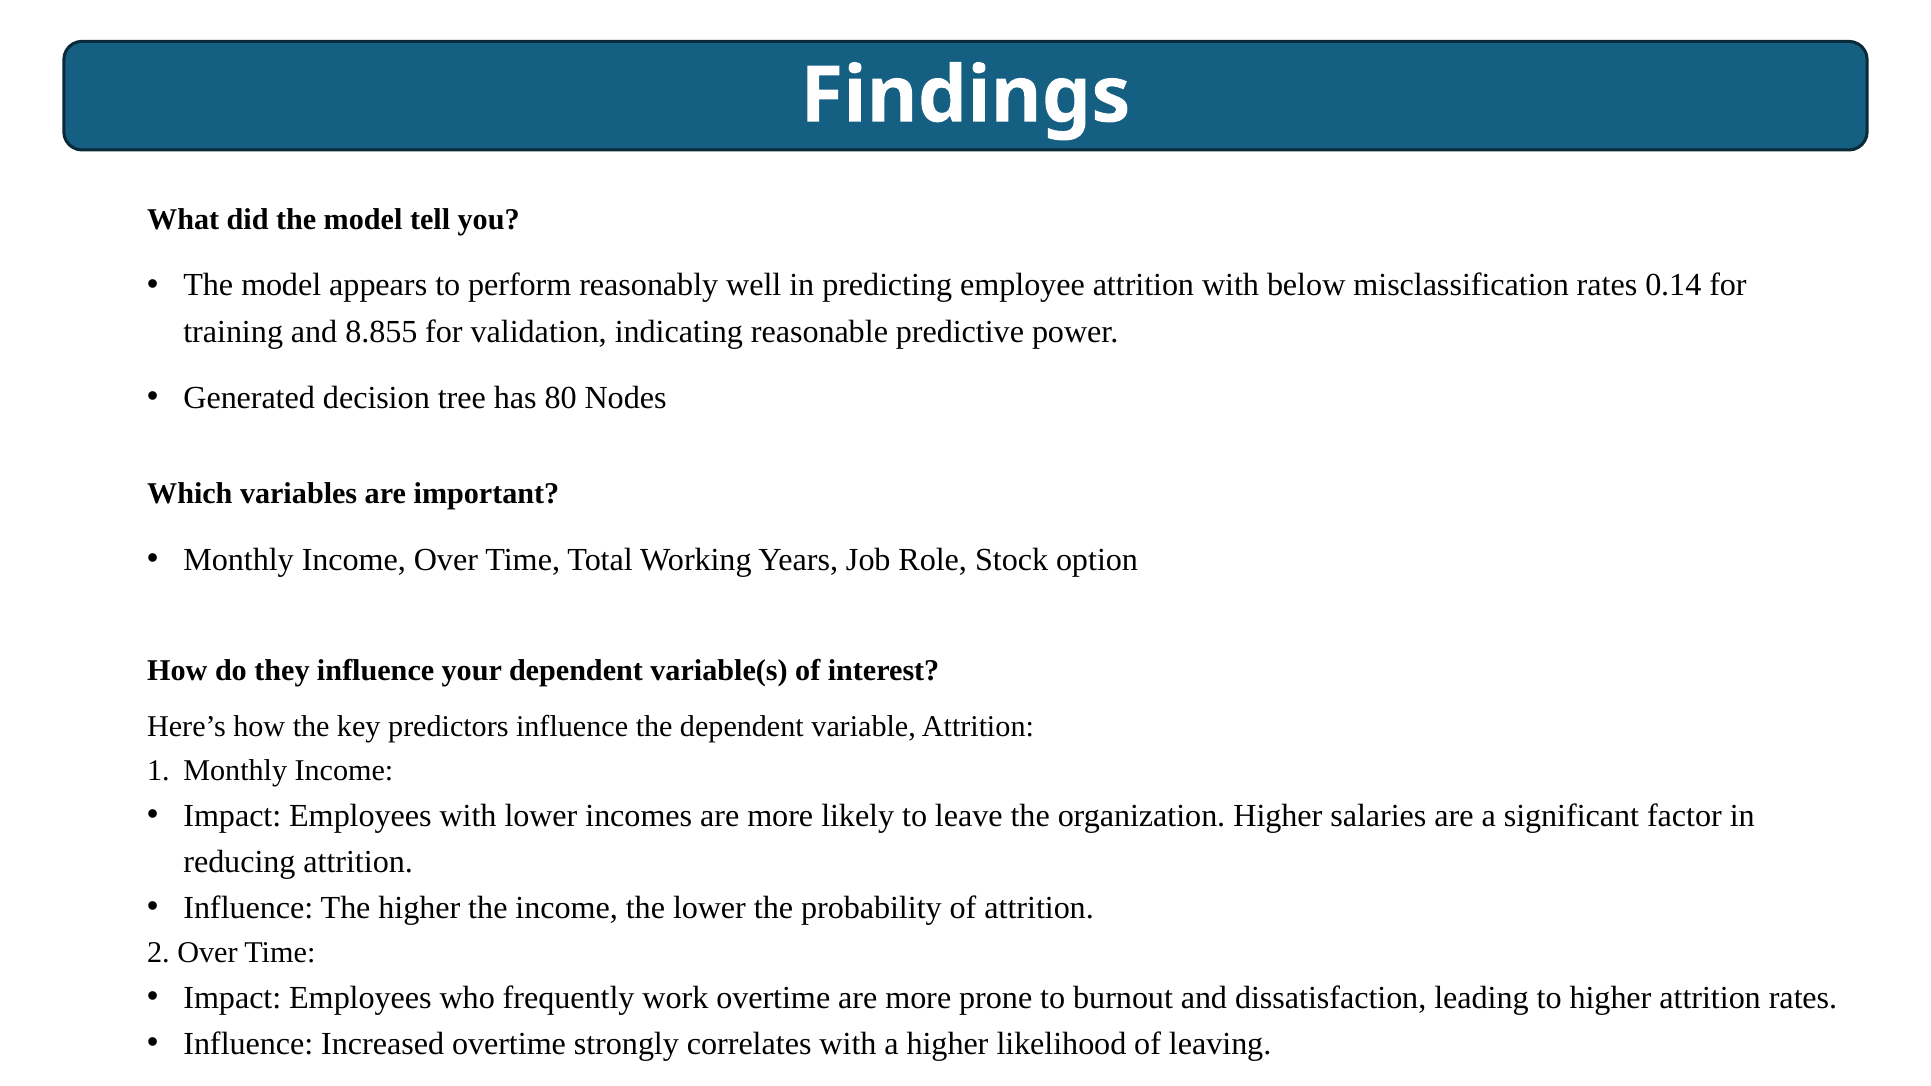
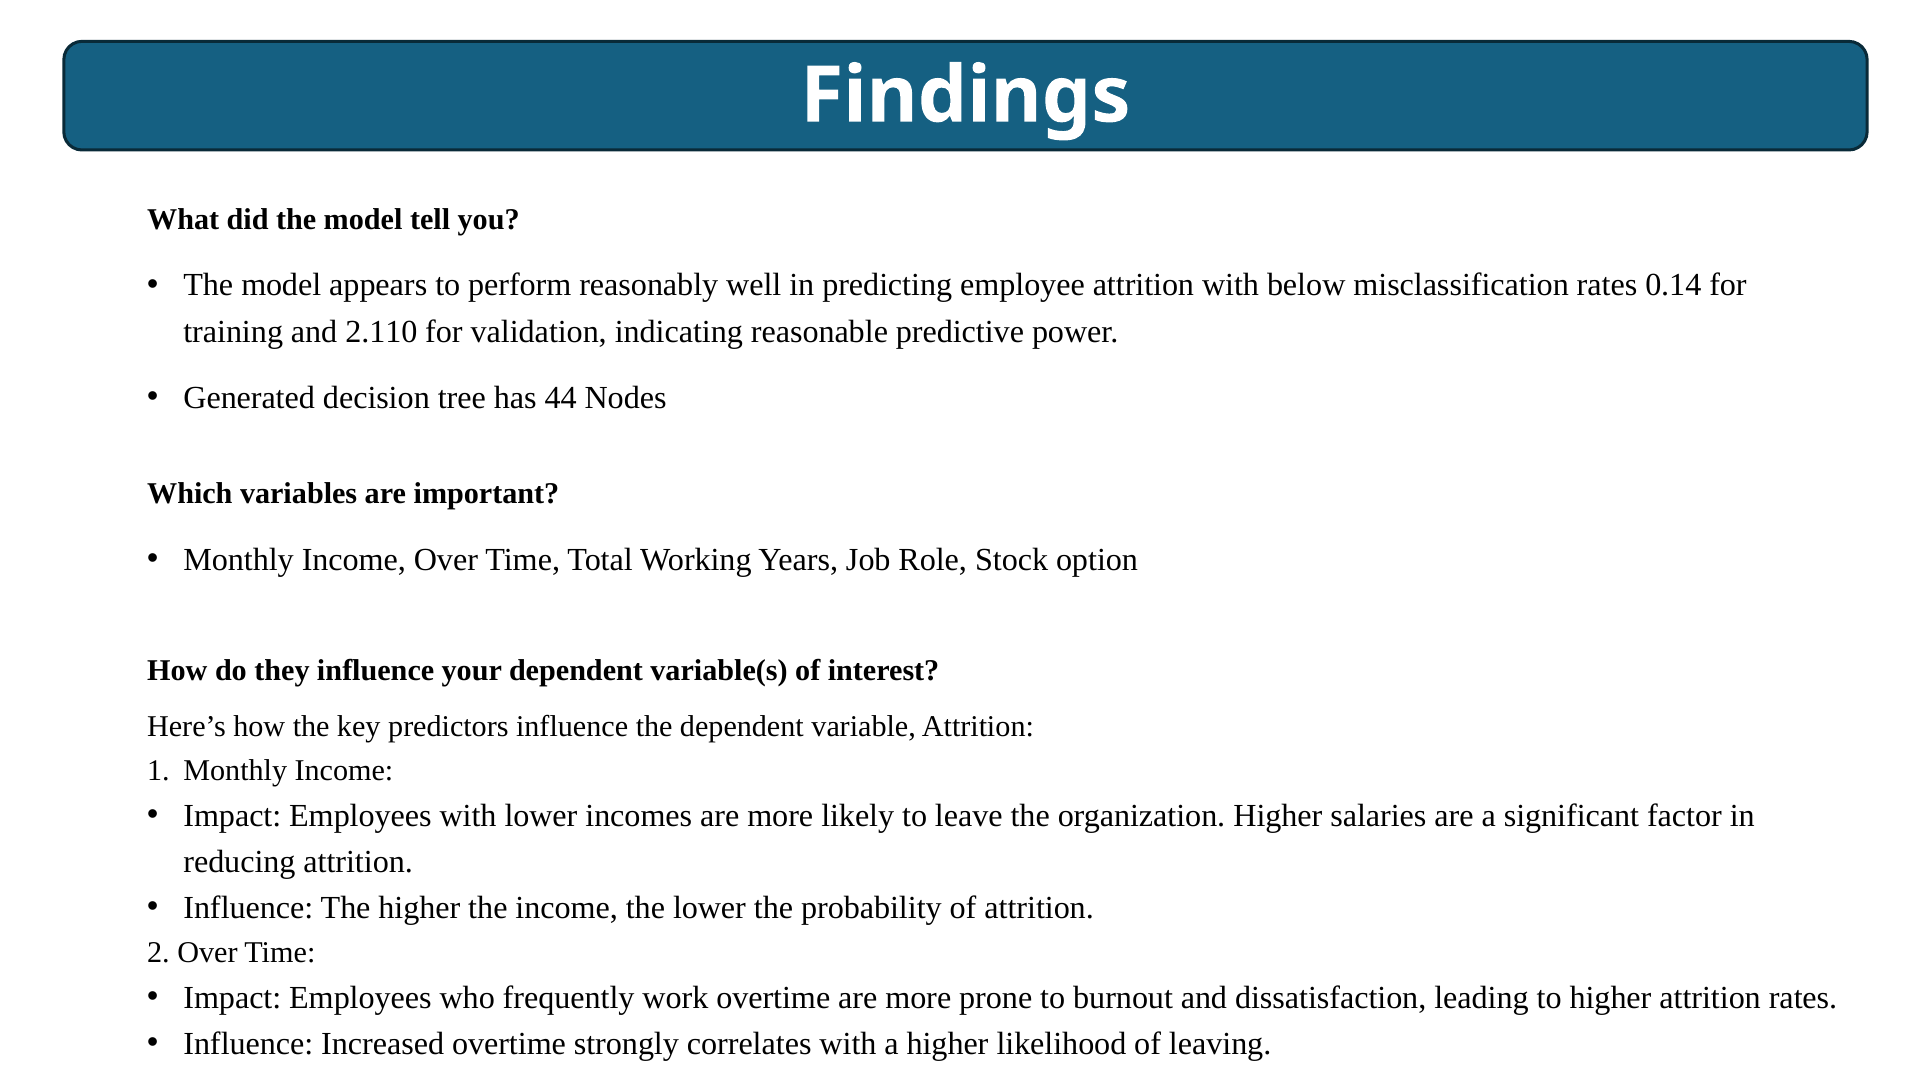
8.855: 8.855 -> 2.110
80: 80 -> 44
